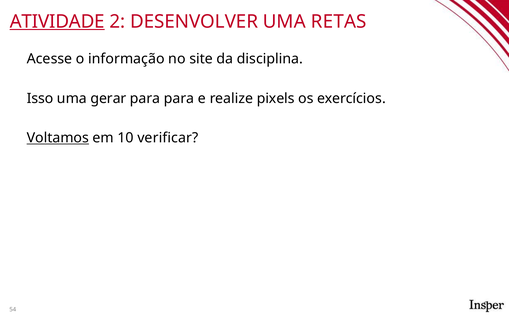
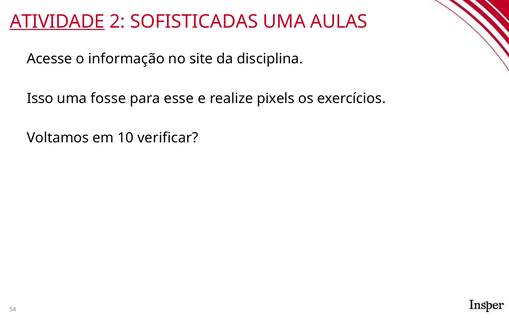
DESENVOLVER: DESENVOLVER -> SOFISTICADAS
RETAS: RETAS -> AULAS
gerar: gerar -> fosse
para para: para -> esse
Voltamos underline: present -> none
